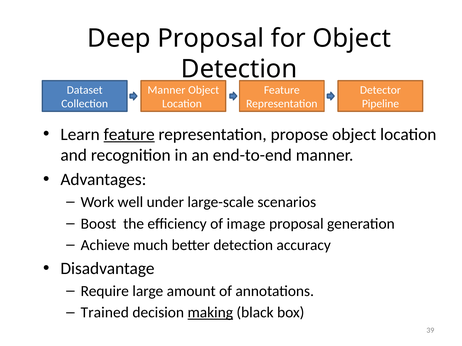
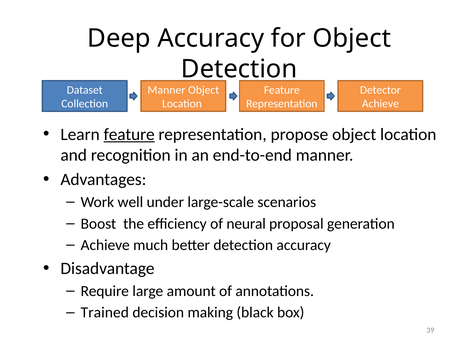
Deep Proposal: Proposal -> Accuracy
Pipeline at (380, 104): Pipeline -> Achieve
image: image -> neural
making underline: present -> none
